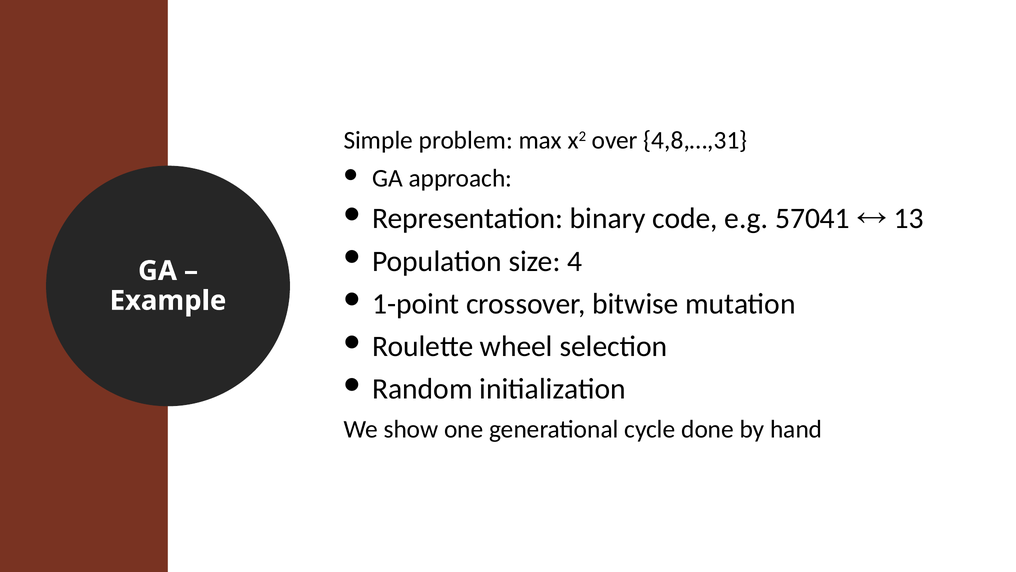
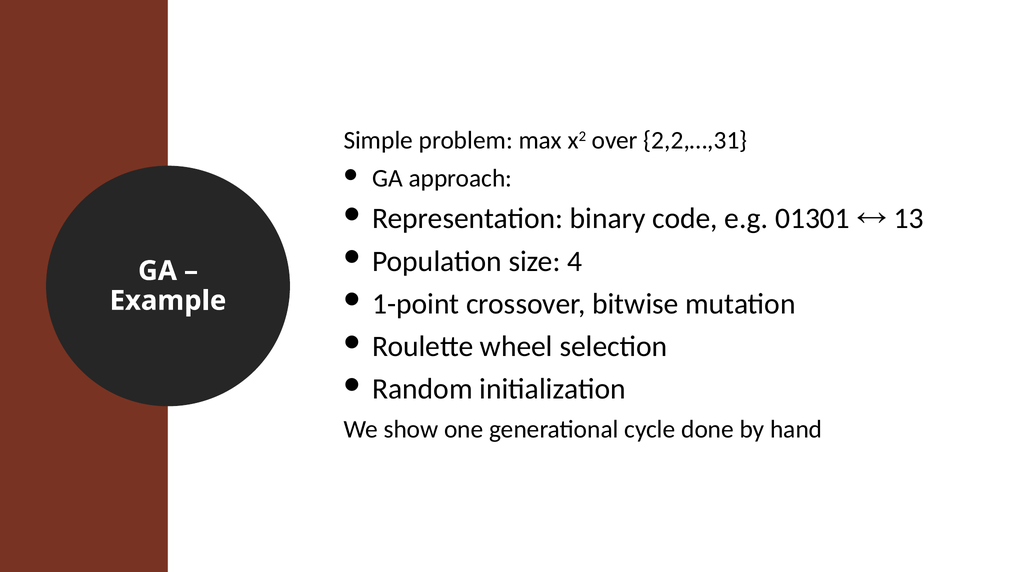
4,8,…,31: 4,8,…,31 -> 2,2,…,31
57041: 57041 -> 01301
